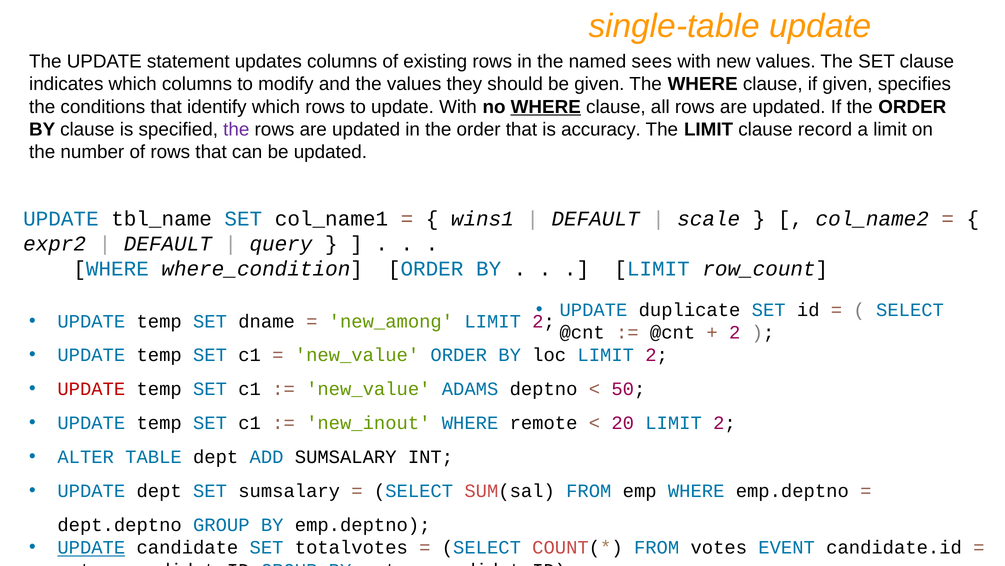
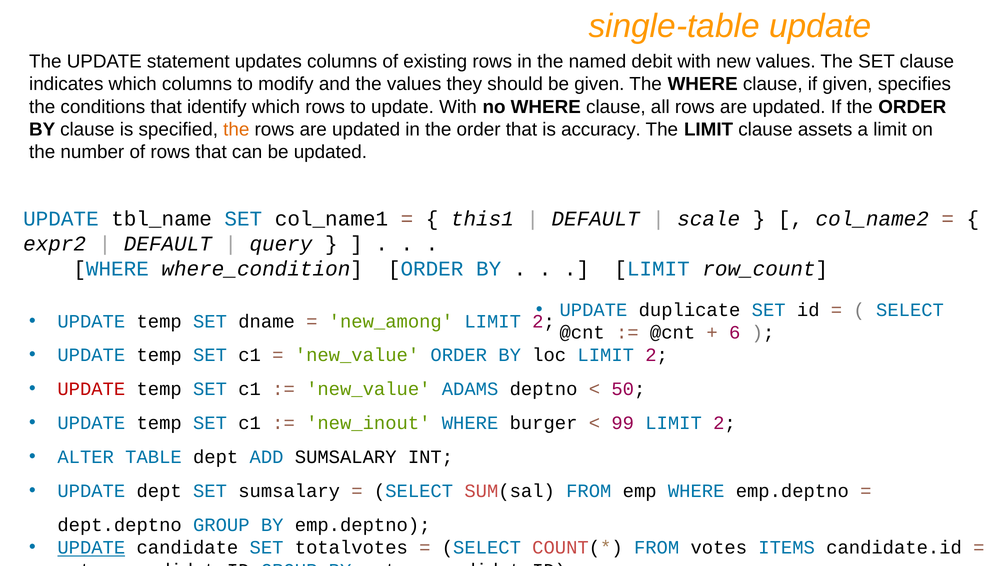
sees: sees -> debit
WHERE at (546, 107) underline: present -> none
the at (236, 129) colour: purple -> orange
record: record -> assets
wins1: wins1 -> this1
2 at (735, 332): 2 -> 6
remote: remote -> burger
20: 20 -> 99
EVENT: EVENT -> ITEMS
